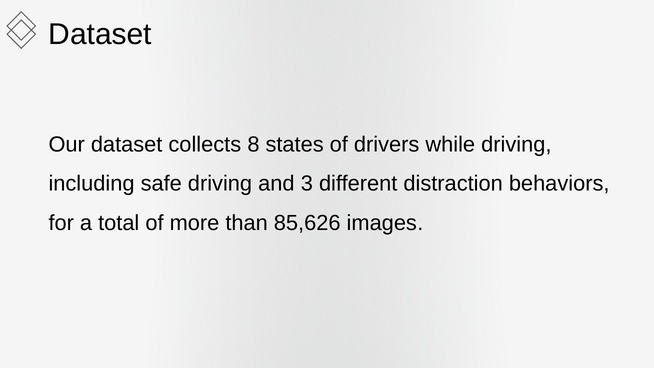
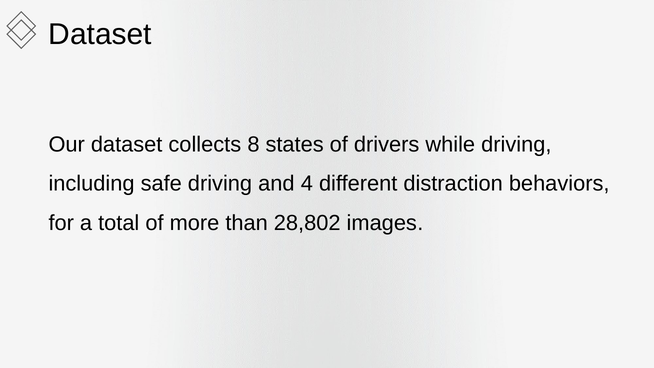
3: 3 -> 4
85,626: 85,626 -> 28,802
